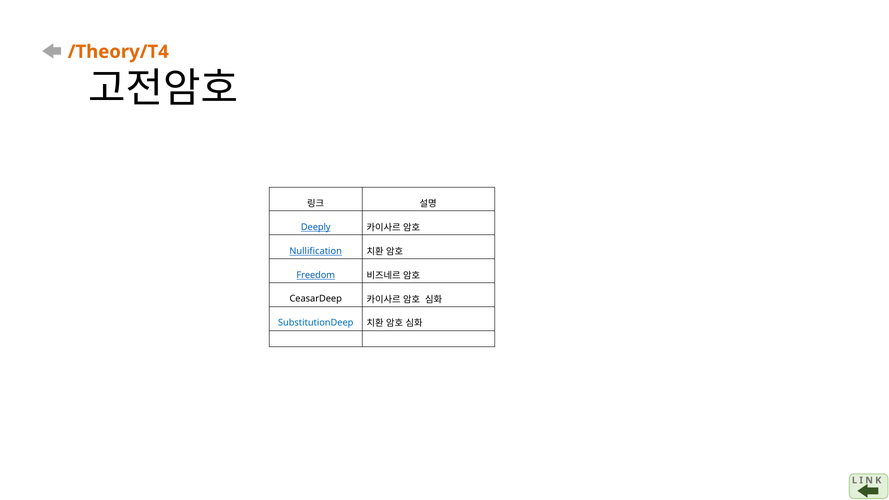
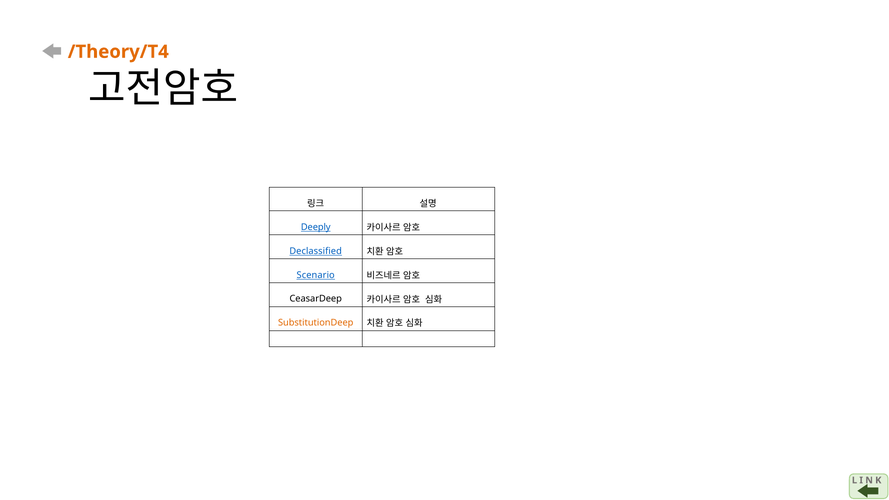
Nullification: Nullification -> Declassified
Freedom: Freedom -> Scenario
SubstitutionDeep colour: blue -> orange
